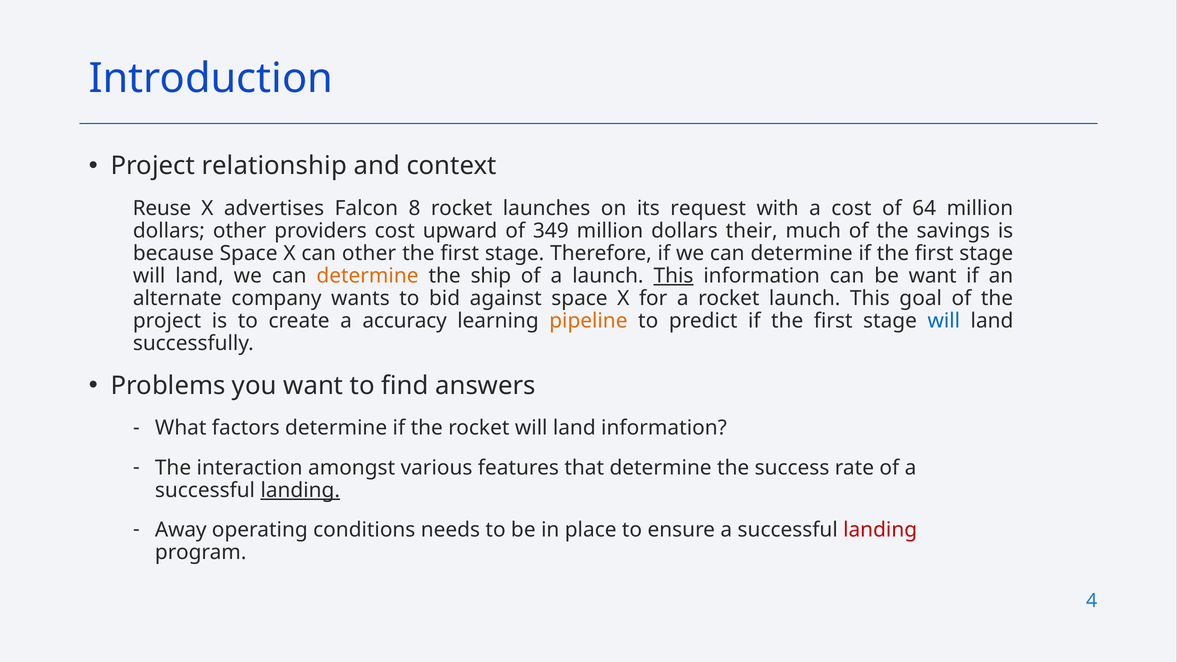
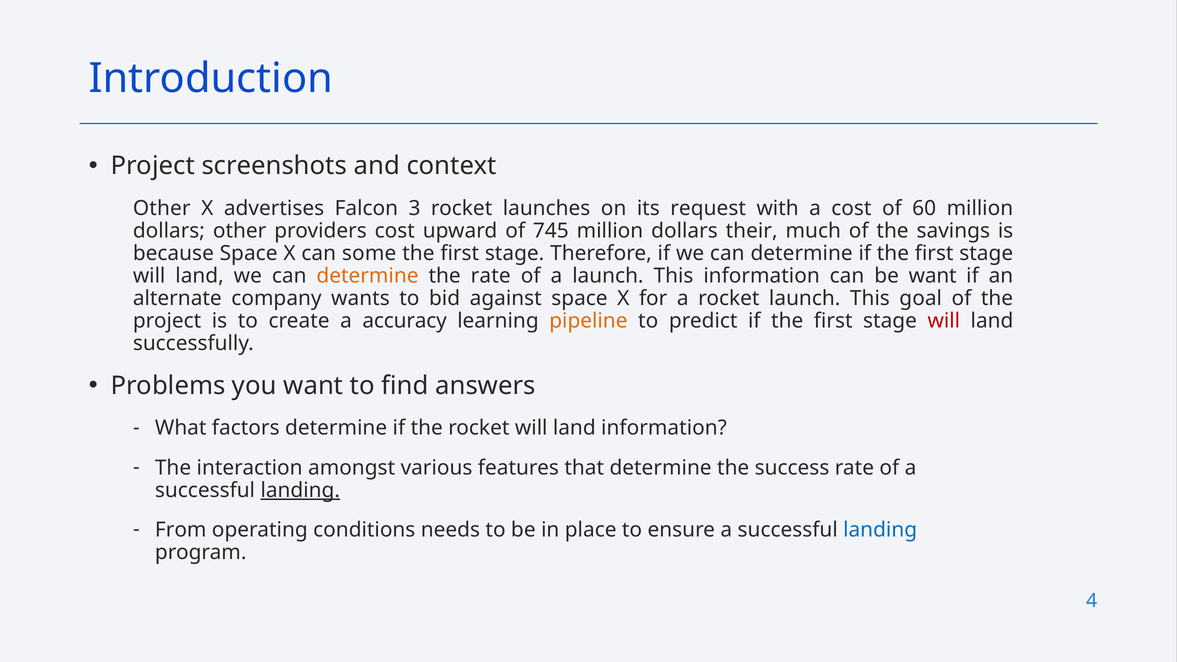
relationship: relationship -> screenshots
Reuse at (162, 208): Reuse -> Other
8: 8 -> 3
64: 64 -> 60
349: 349 -> 745
can other: other -> some
the ship: ship -> rate
This at (673, 276) underline: present -> none
will at (944, 321) colour: blue -> red
Away: Away -> From
landing at (880, 530) colour: red -> blue
